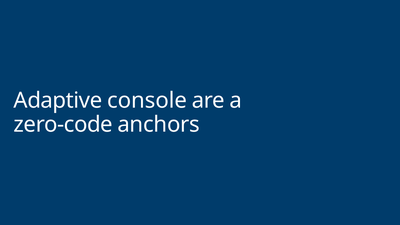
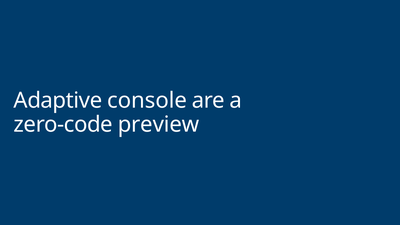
anchors: anchors -> preview
